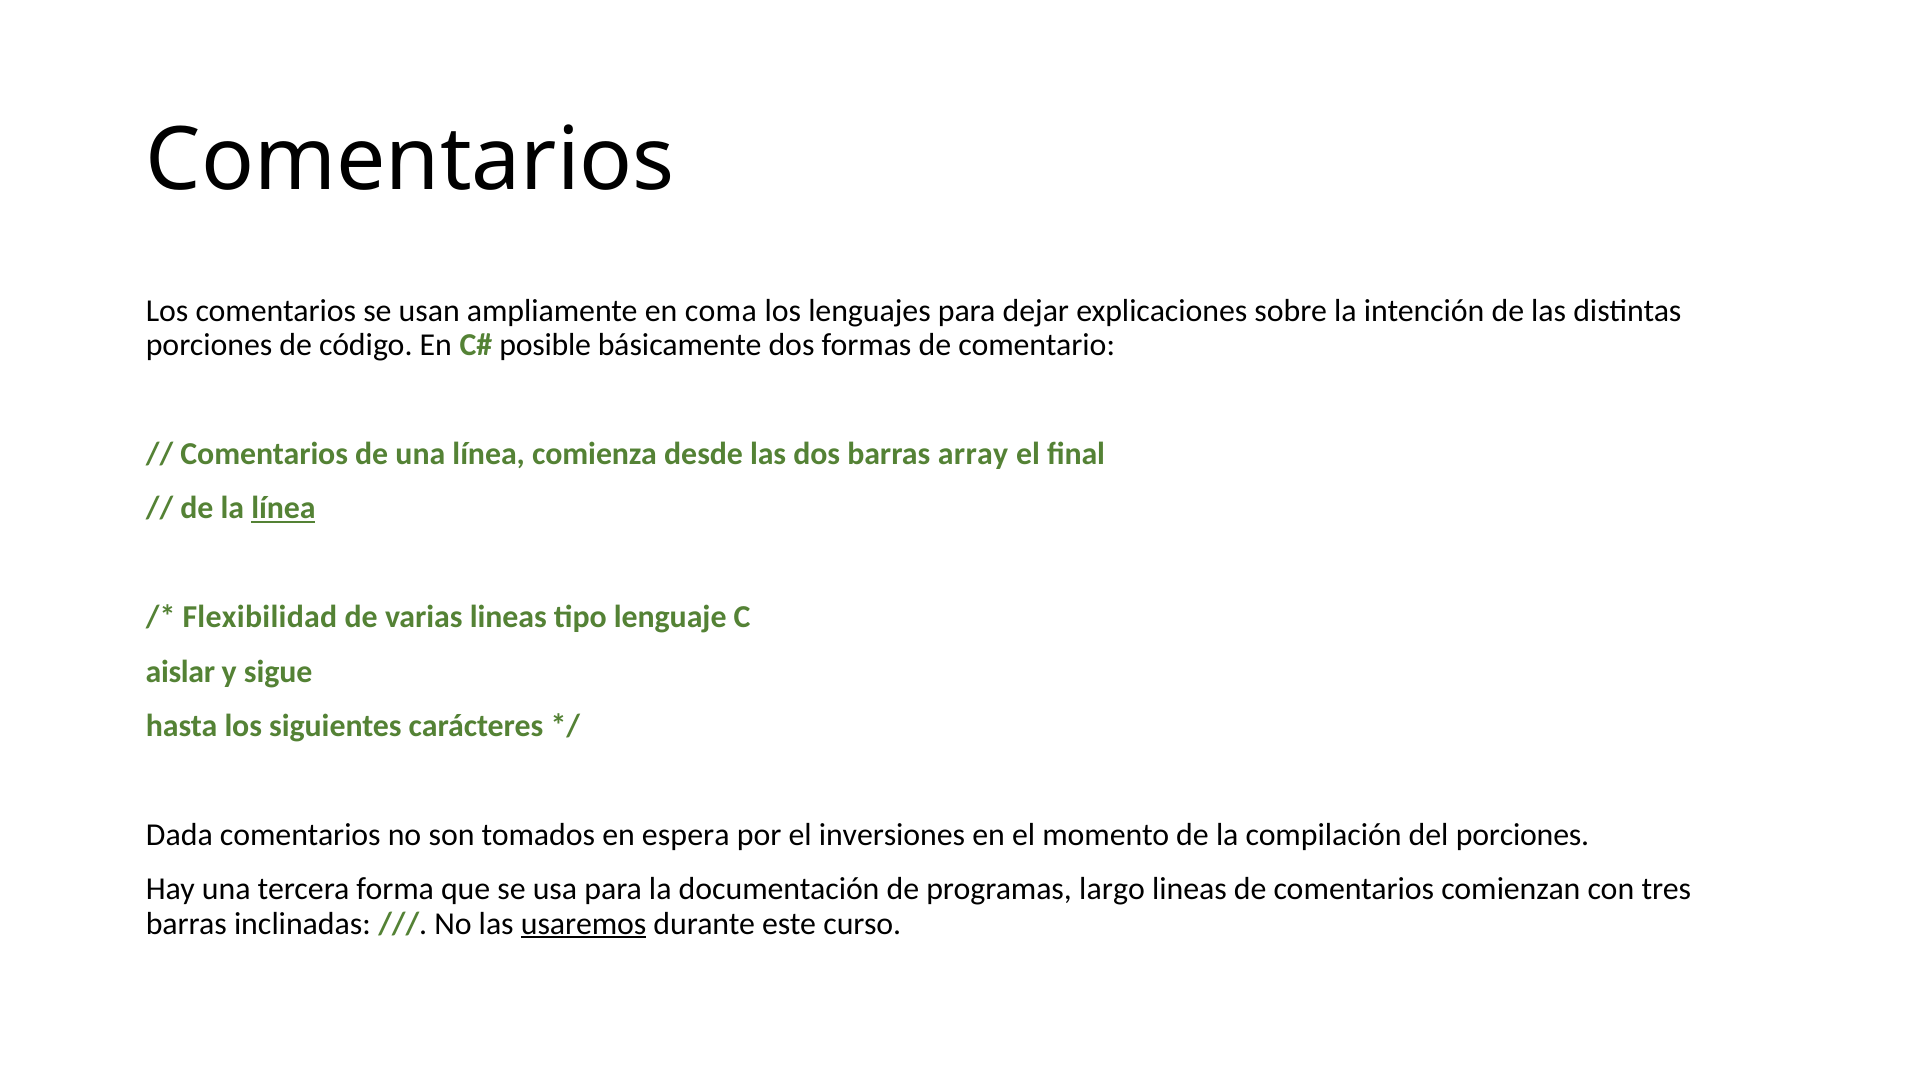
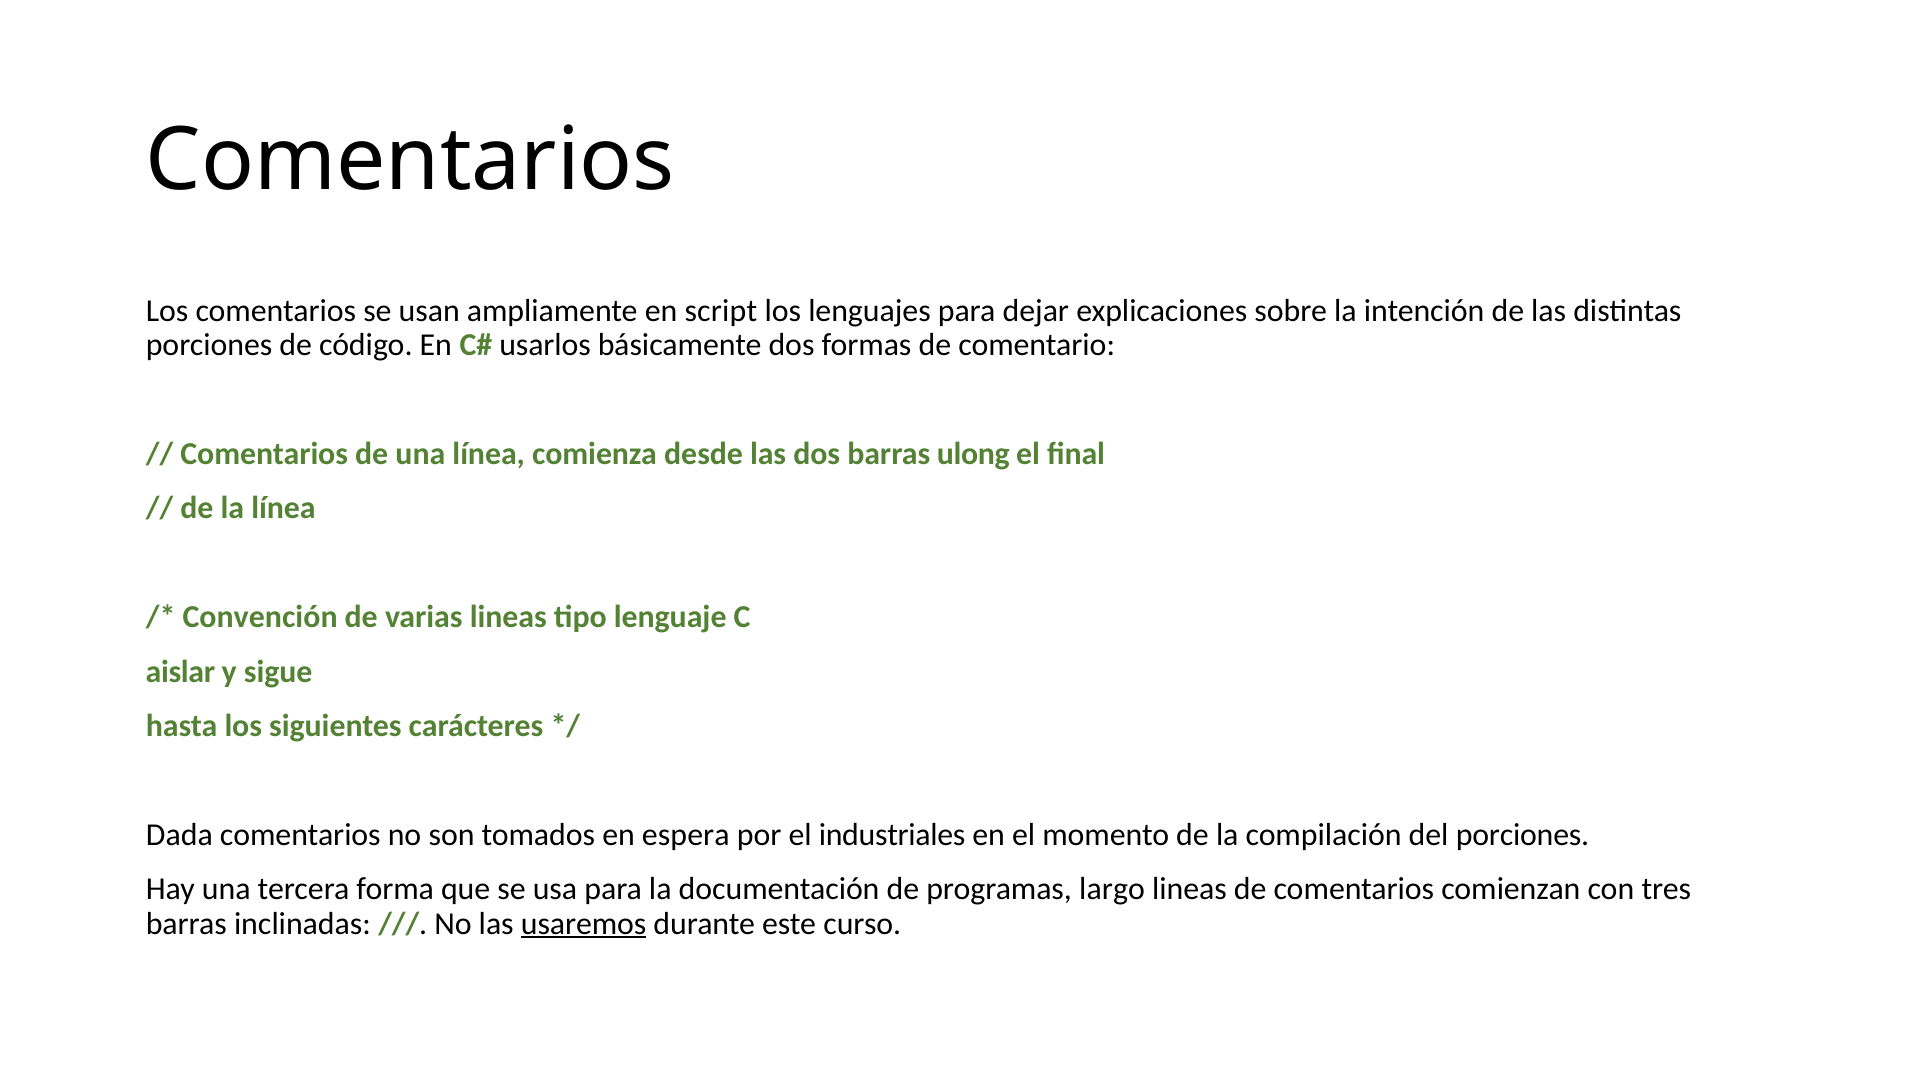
coma: coma -> script
posible: posible -> usarlos
array: array -> ulong
línea at (283, 508) underline: present -> none
Flexibilidad: Flexibilidad -> Convención
inversiones: inversiones -> industriales
